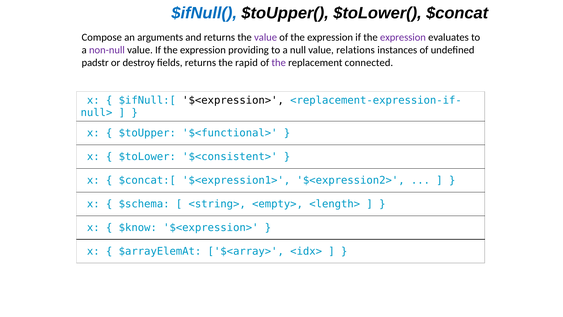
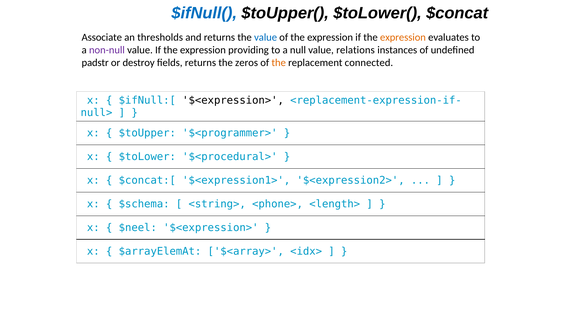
Compose: Compose -> Associate
arguments: arguments -> thresholds
value at (266, 37) colour: purple -> blue
expression at (403, 37) colour: purple -> orange
rapid: rapid -> zeros
the at (279, 63) colour: purple -> orange
$<functional>: $<functional> -> $<programmer>
$<consistent>: $<consistent> -> $<procedural>
<empty>: <empty> -> <phone>
$know: $know -> $neel
